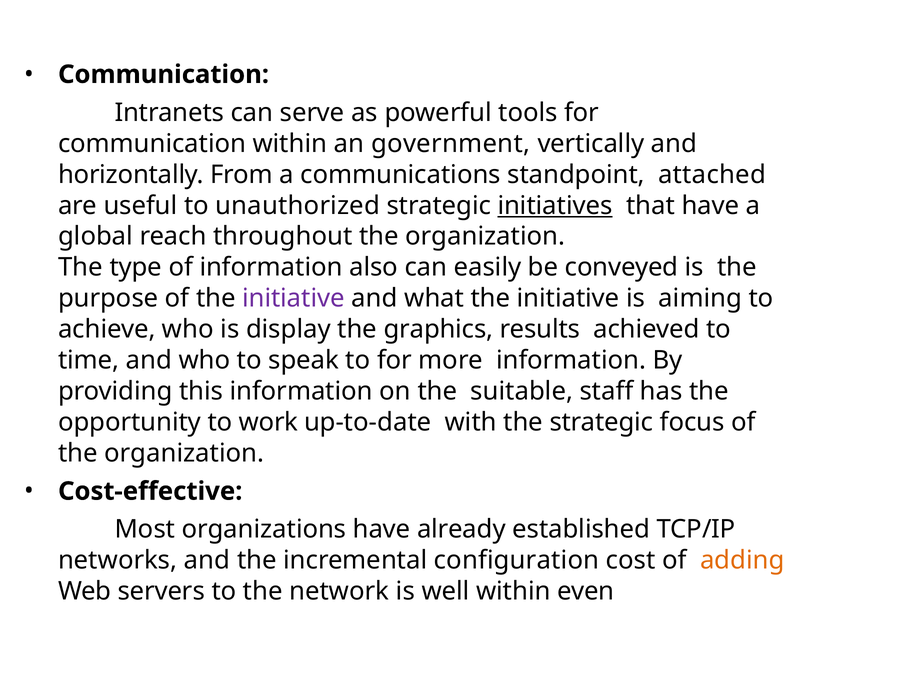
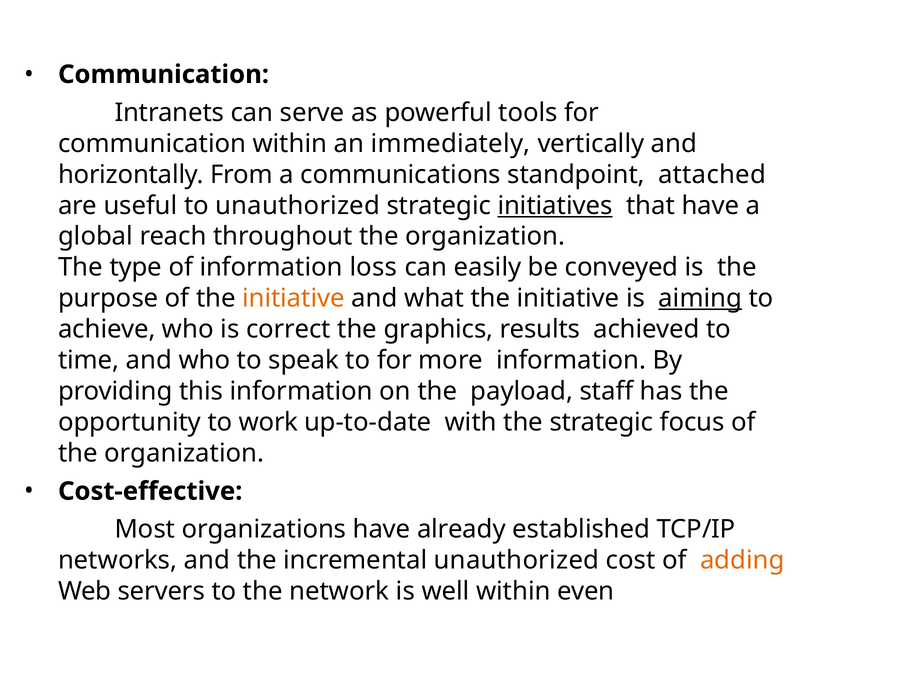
government: government -> immediately
also: also -> loss
initiative at (293, 298) colour: purple -> orange
aiming underline: none -> present
display: display -> correct
suitable: suitable -> payload
incremental configuration: configuration -> unauthorized
